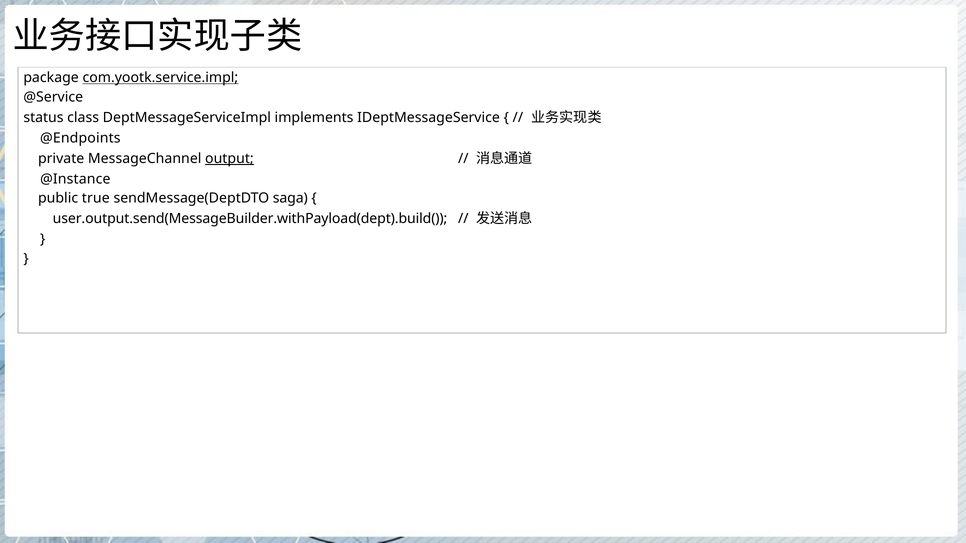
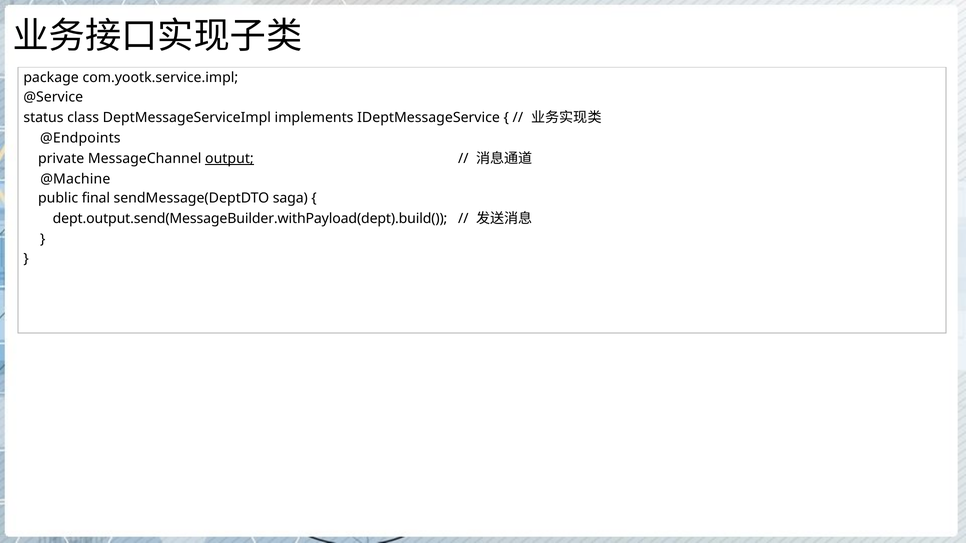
com.yootk.service.impl underline: present -> none
@Instance: @Instance -> @Machine
true: true -> final
user.output.send(MessageBuilder.withPayload(dept).build(: user.output.send(MessageBuilder.withPayload(dept).build( -> dept.output.send(MessageBuilder.withPayload(dept).build(
